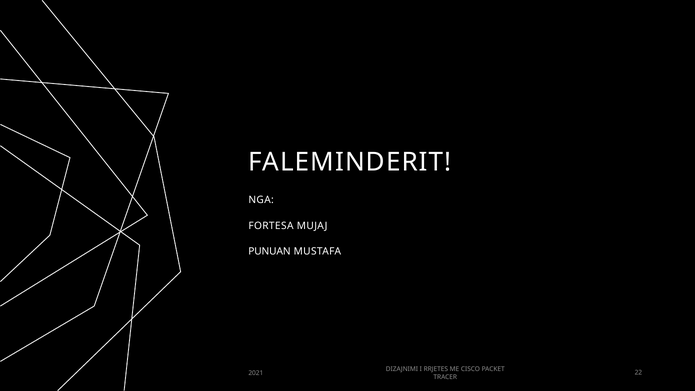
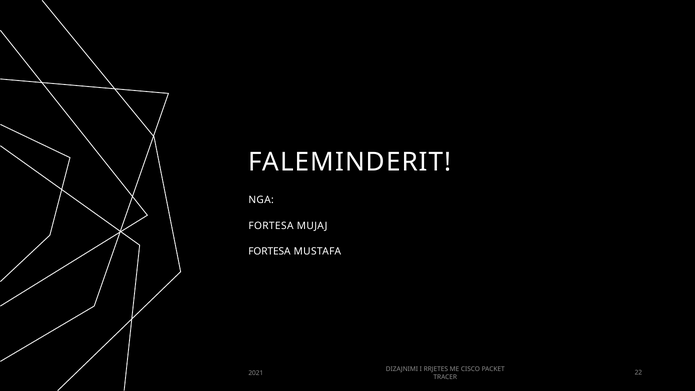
PUNUAN at (269, 251): PUNUAN -> FORTESA
